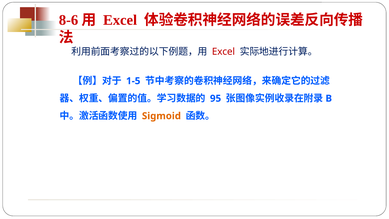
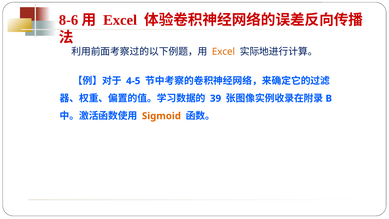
Excel at (223, 52) colour: red -> orange
1-5: 1-5 -> 4-5
95: 95 -> 39
